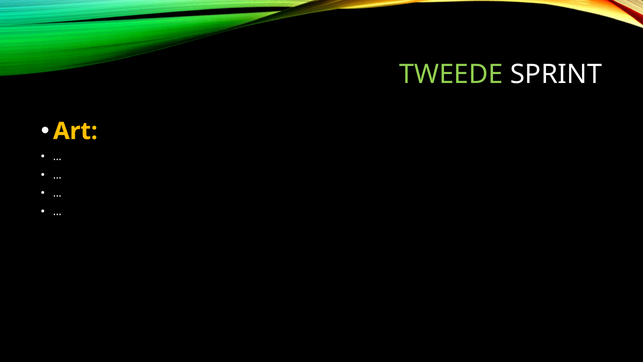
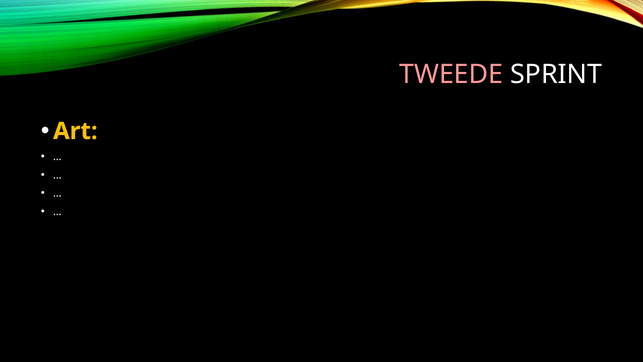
TWEEDE colour: light green -> pink
